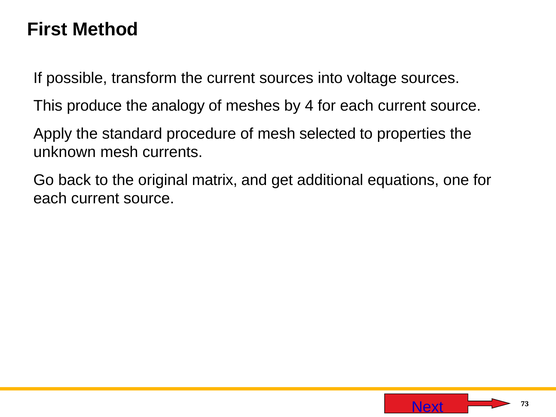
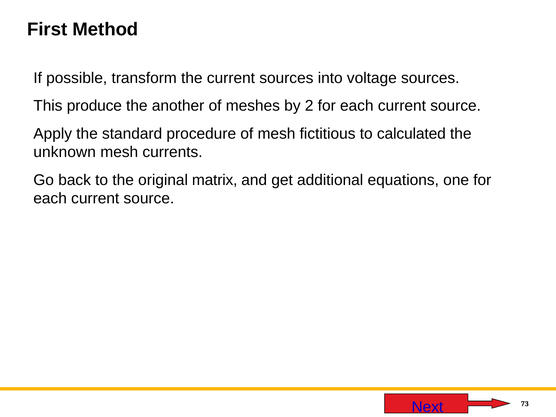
analogy: analogy -> another
4: 4 -> 2
selected: selected -> fictitious
properties: properties -> calculated
